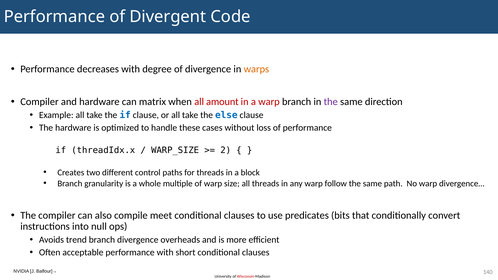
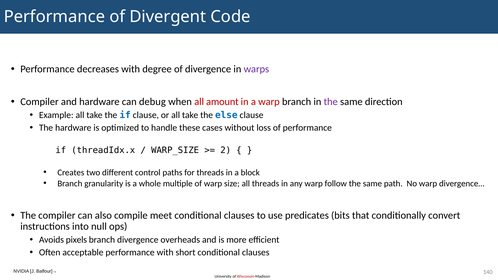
warps colour: orange -> purple
matrix: matrix -> debug
trend: trend -> pixels
